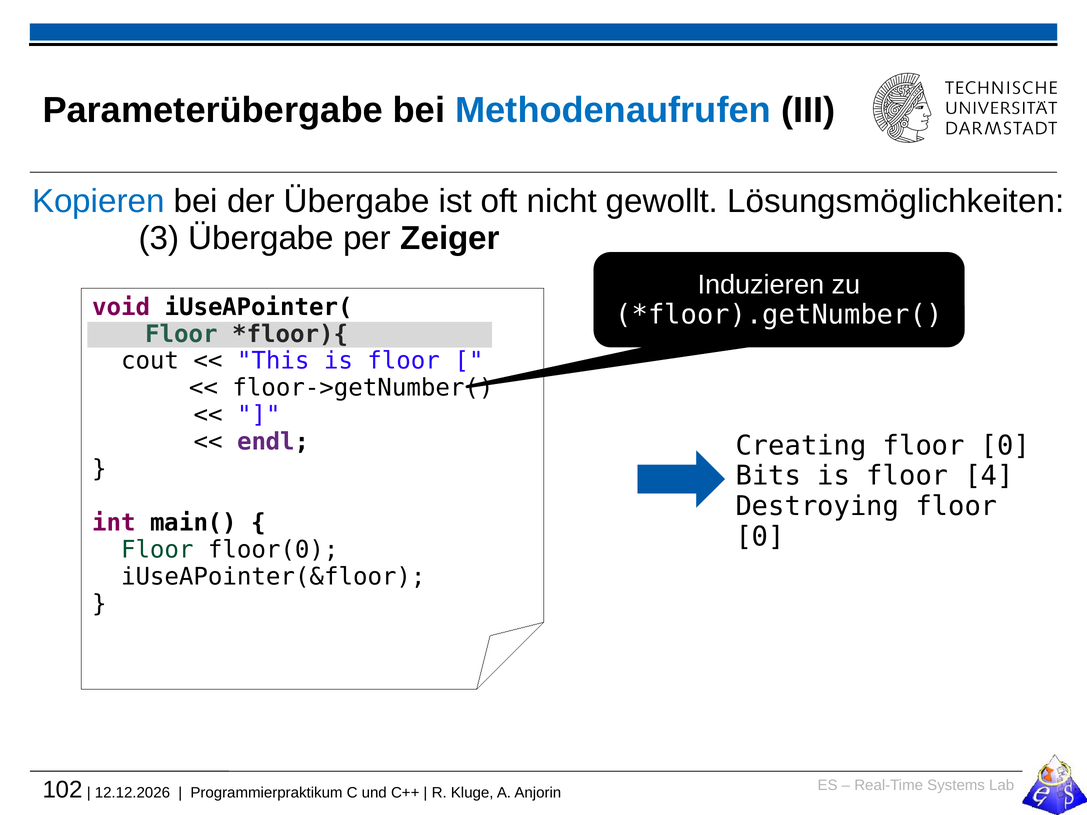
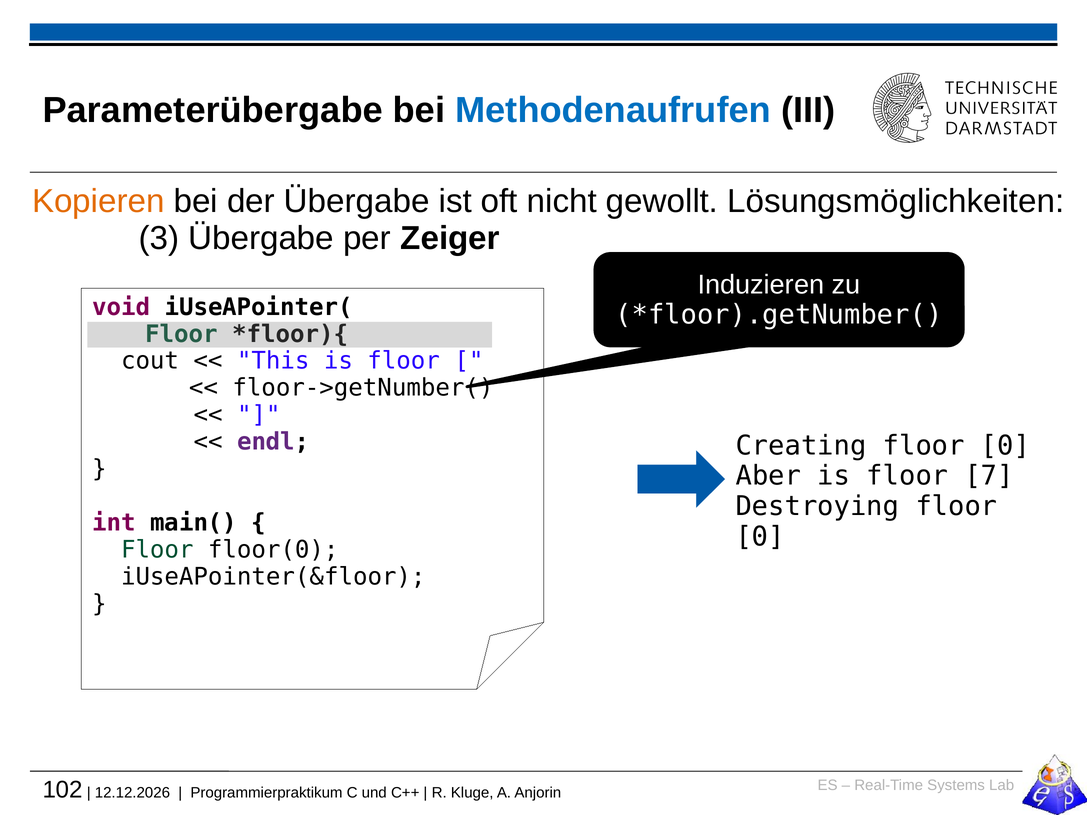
Kopieren colour: blue -> orange
Bits: Bits -> Aber
4: 4 -> 7
